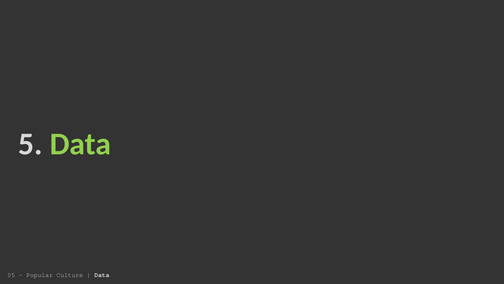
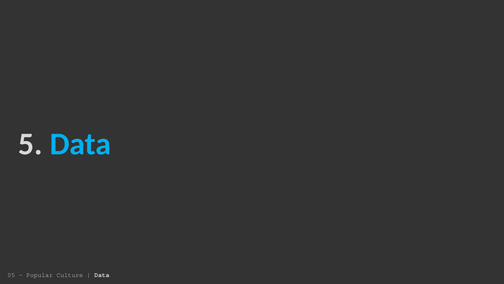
Data at (80, 144) colour: light green -> light blue
